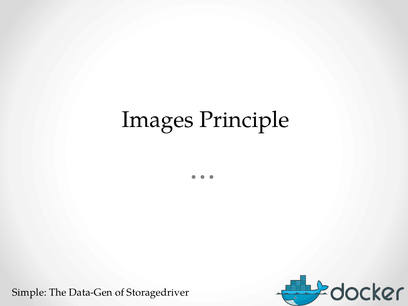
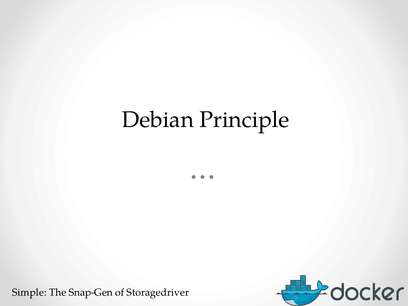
Images: Images -> Debian
Data-Gen: Data-Gen -> Snap-Gen
